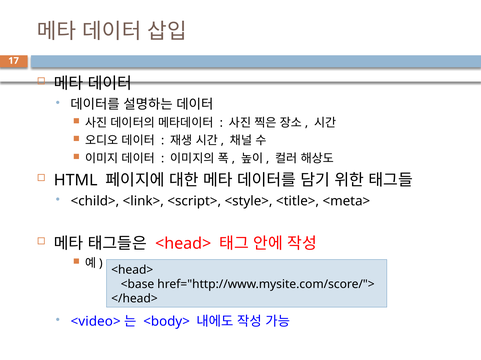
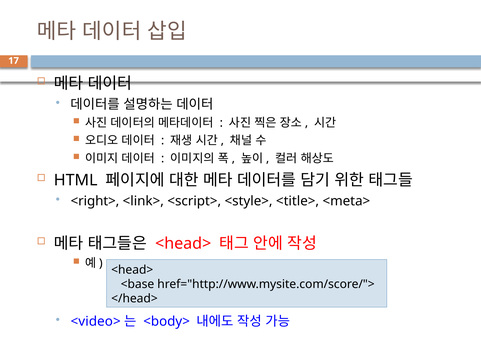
<child>: <child> -> <right>
